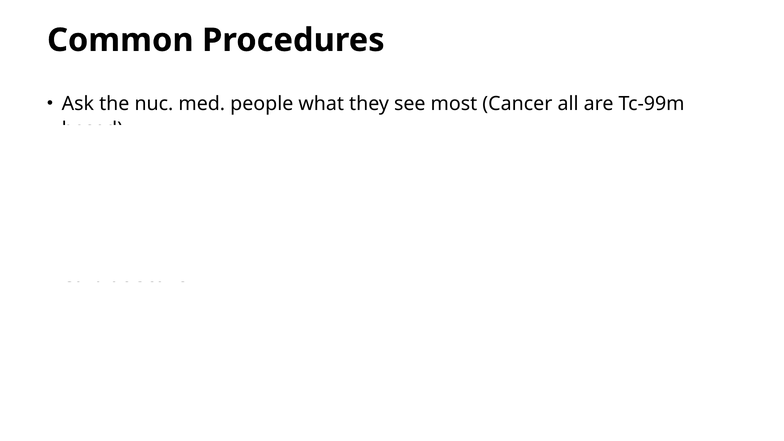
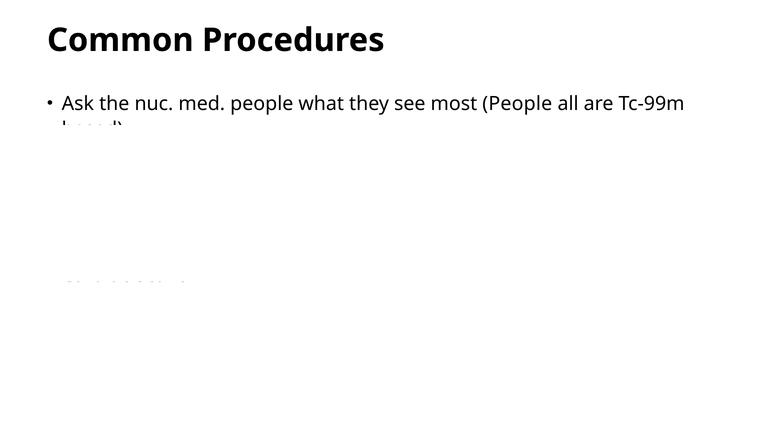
most Cancer: Cancer -> People
